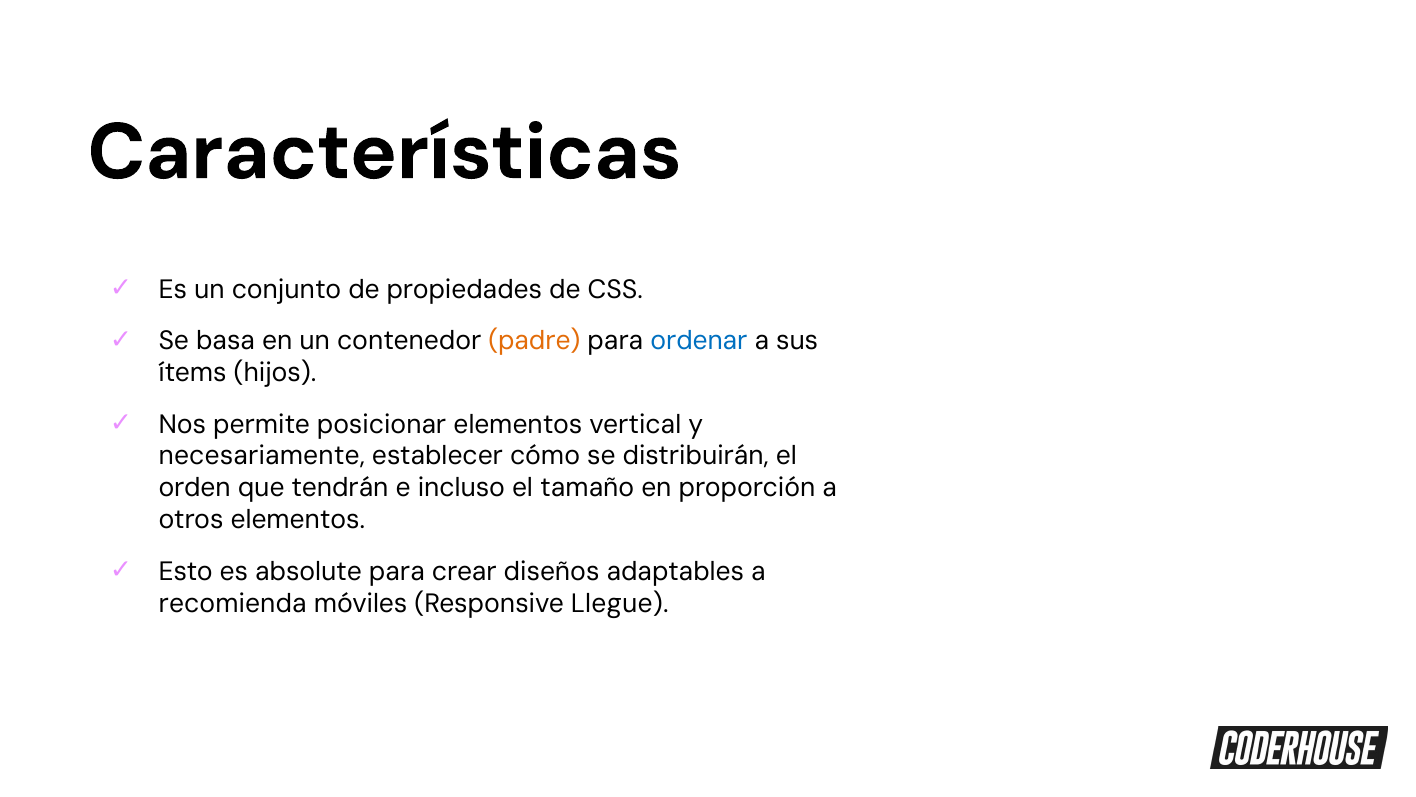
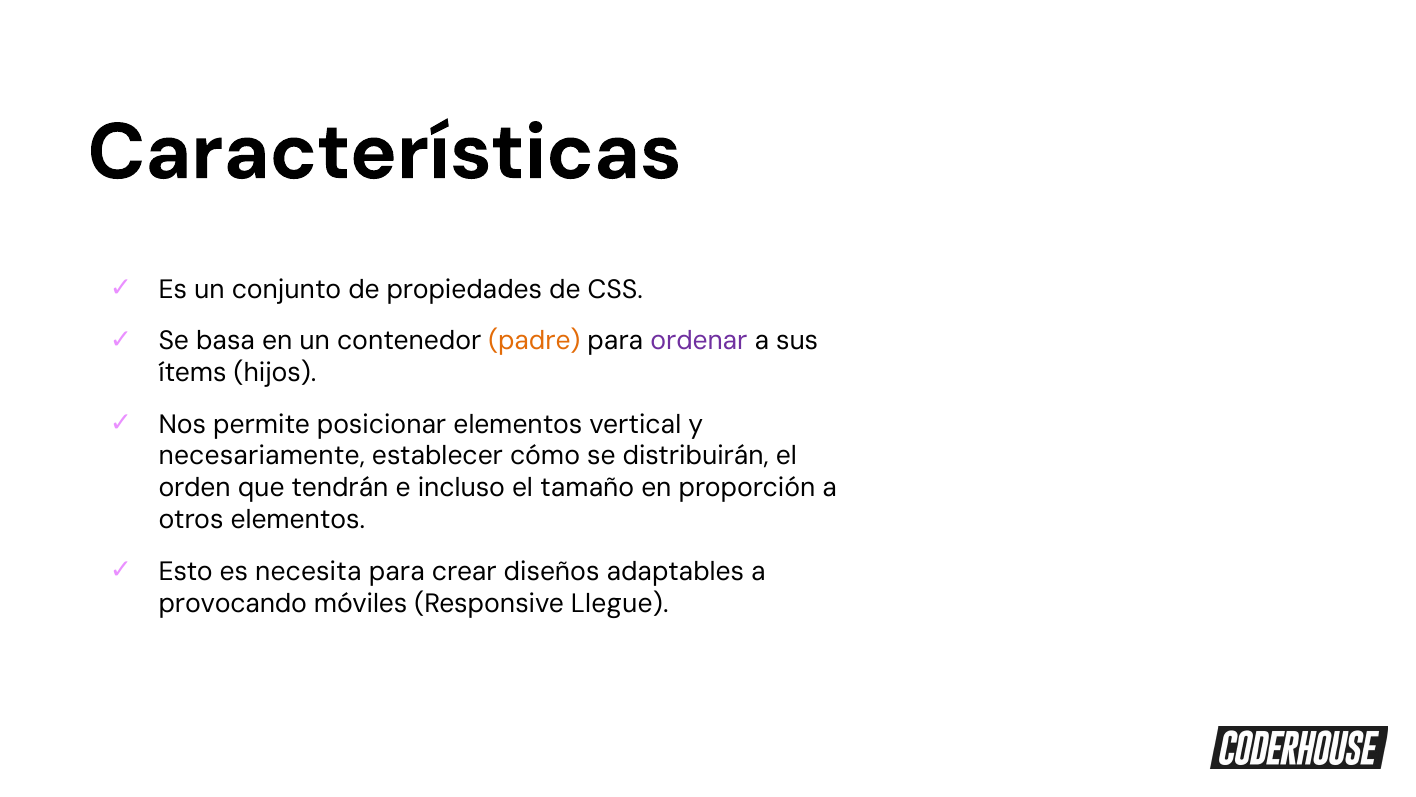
ordenar colour: blue -> purple
absolute: absolute -> necesita
recomienda: recomienda -> provocando
